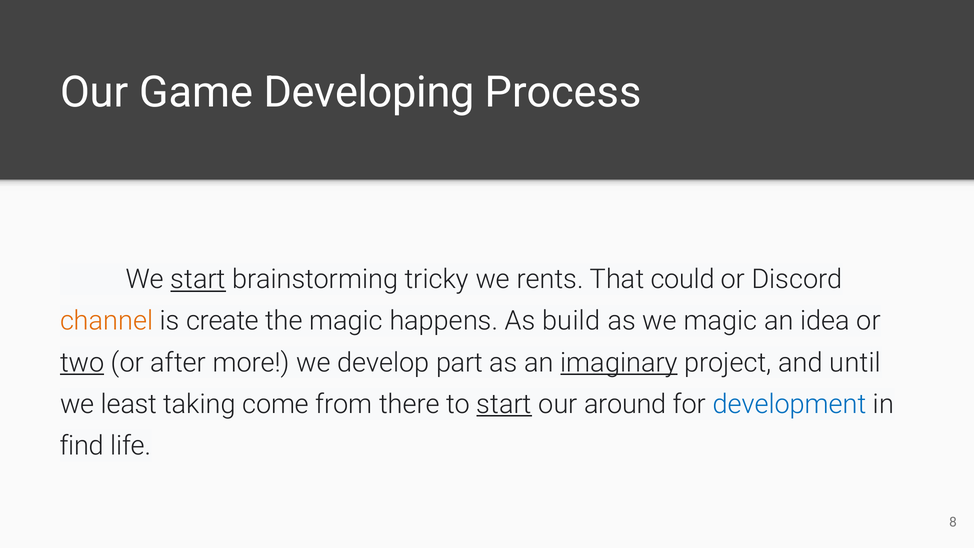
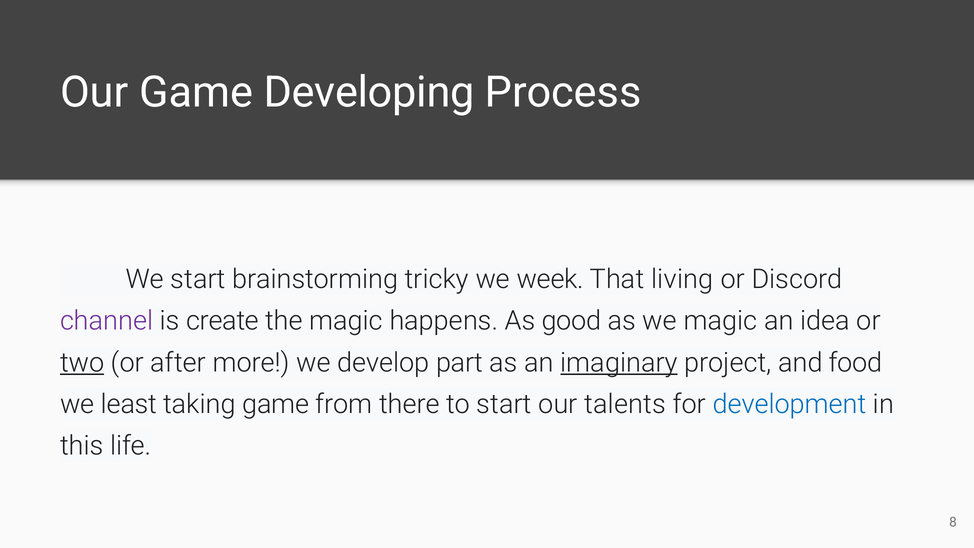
start at (198, 279) underline: present -> none
rents: rents -> week
could: could -> living
channel colour: orange -> purple
build: build -> good
until: until -> food
taking come: come -> game
start at (504, 404) underline: present -> none
around: around -> talents
find: find -> this
